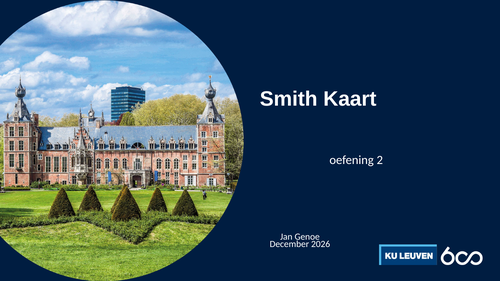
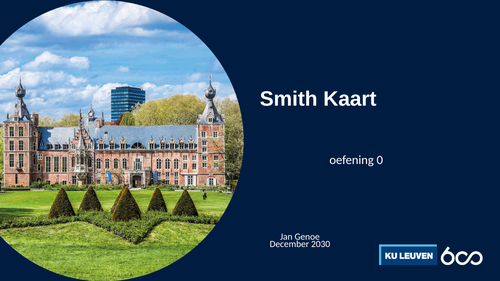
2: 2 -> 0
2026: 2026 -> 2030
